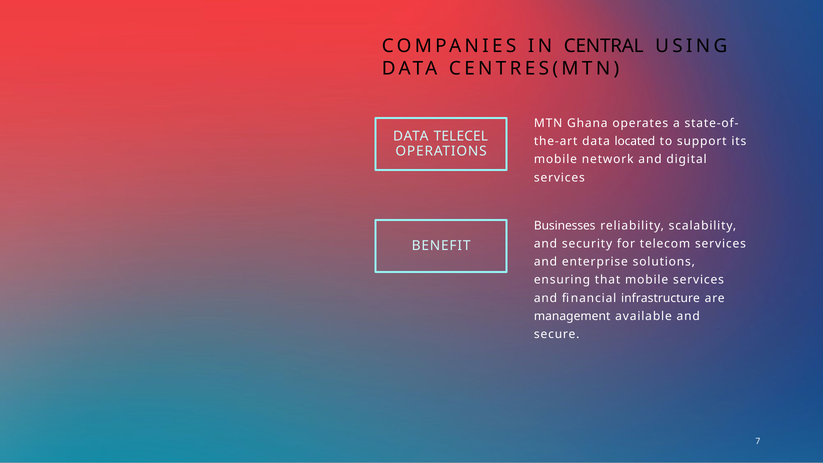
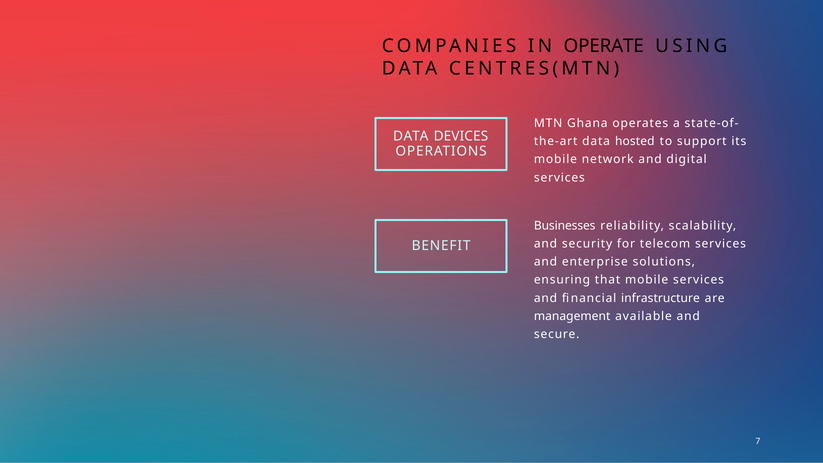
CENTRAL: CENTRAL -> OPERATE
TELECEL: TELECEL -> DEVICES
located: located -> hosted
